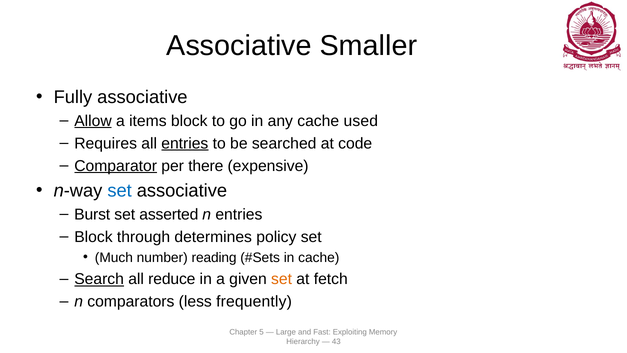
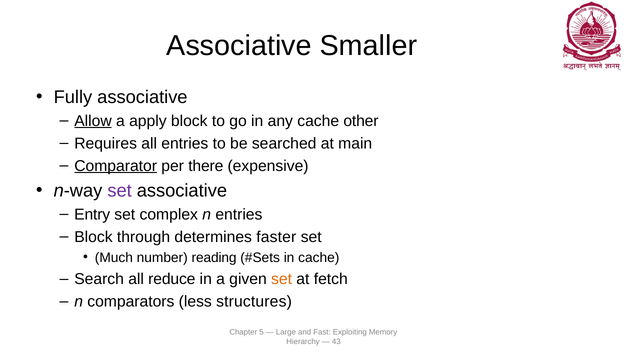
items: items -> apply
used: used -> other
entries at (185, 143) underline: present -> none
code: code -> main
set at (120, 191) colour: blue -> purple
Burst: Burst -> Entry
asserted: asserted -> complex
policy: policy -> faster
Search underline: present -> none
frequently: frequently -> structures
